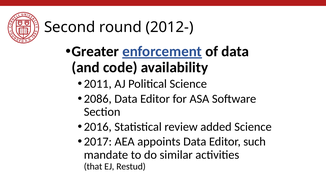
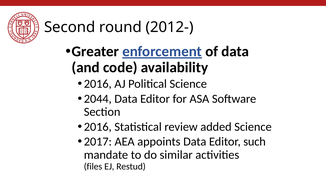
2011 at (98, 84): 2011 -> 2016
2086: 2086 -> 2044
that: that -> files
